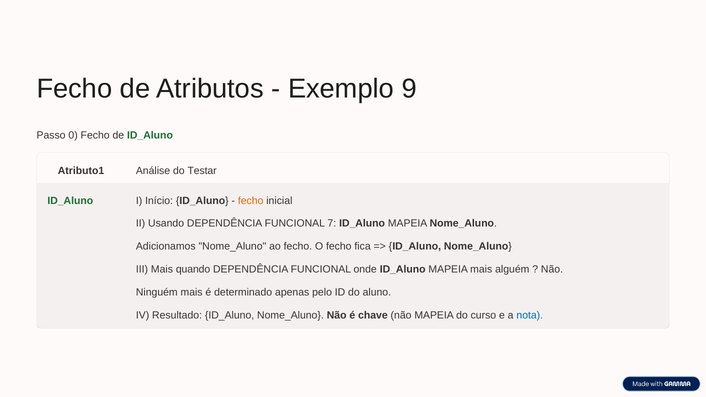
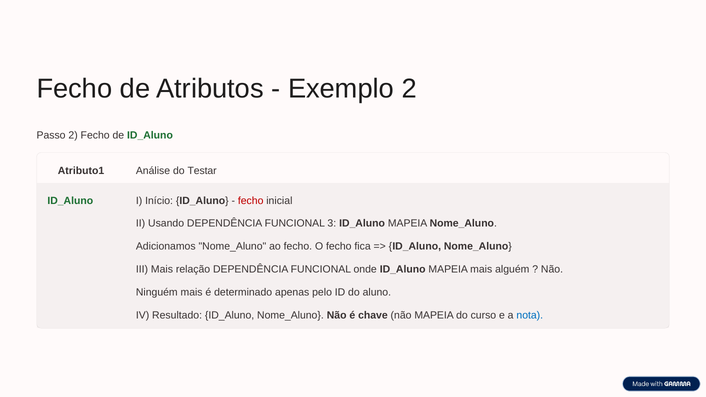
Exemplo 9: 9 -> 2
Passo 0: 0 -> 2
fecho at (251, 201) colour: orange -> red
7: 7 -> 3
quando: quando -> relação
